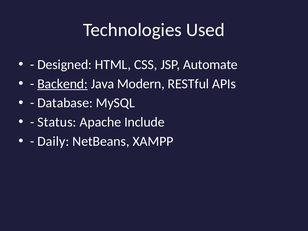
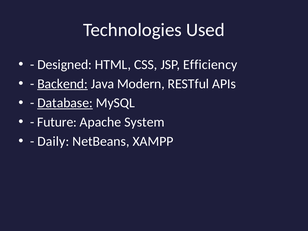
Automate: Automate -> Efficiency
Database underline: none -> present
Status: Status -> Future
Include: Include -> System
